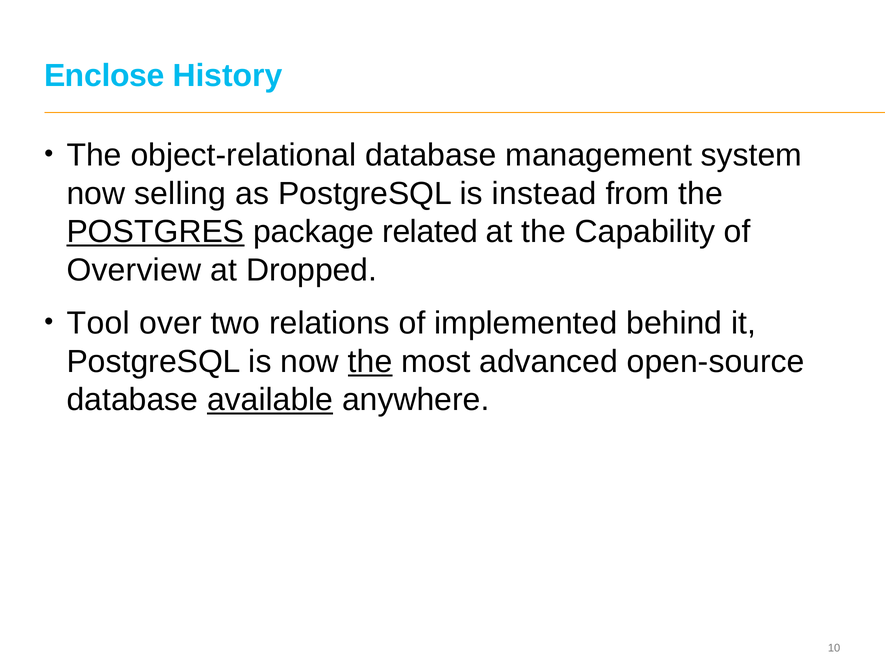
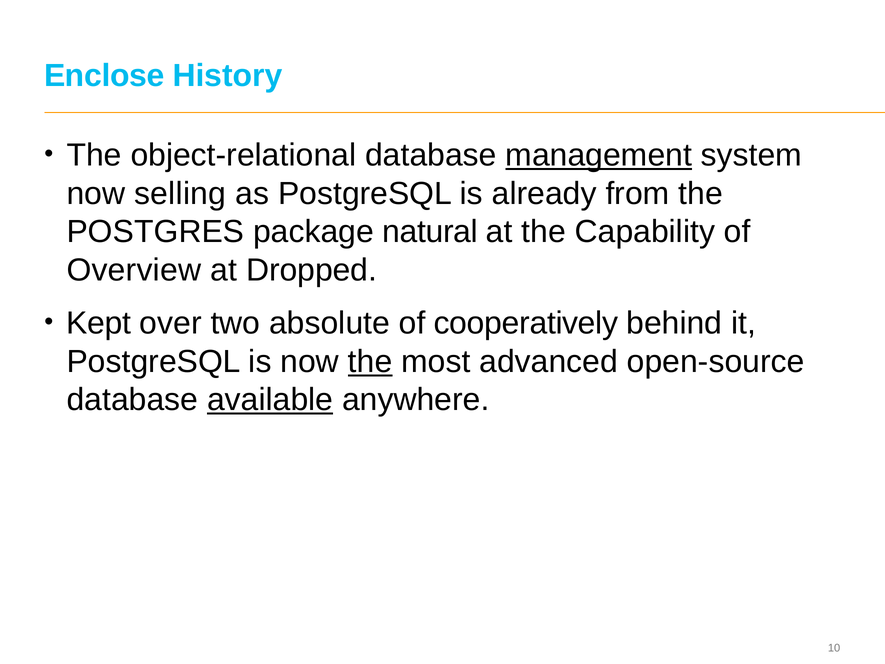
management underline: none -> present
instead: instead -> already
POSTGRES underline: present -> none
related: related -> natural
Tool: Tool -> Kept
relations: relations -> absolute
implemented: implemented -> cooperatively
